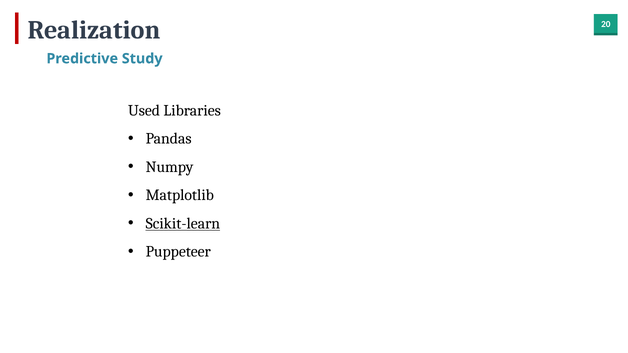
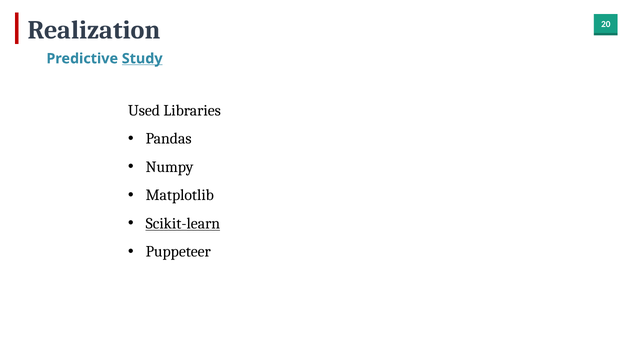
Study underline: none -> present
